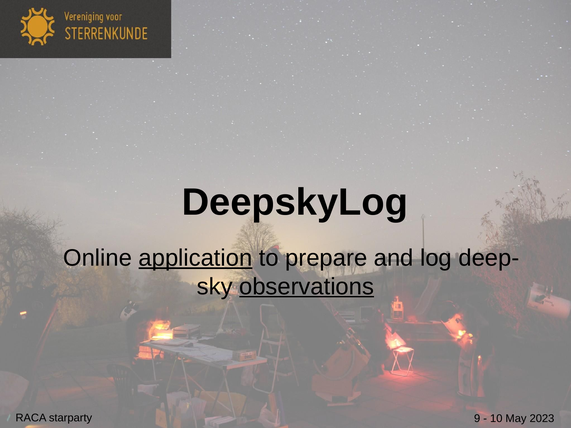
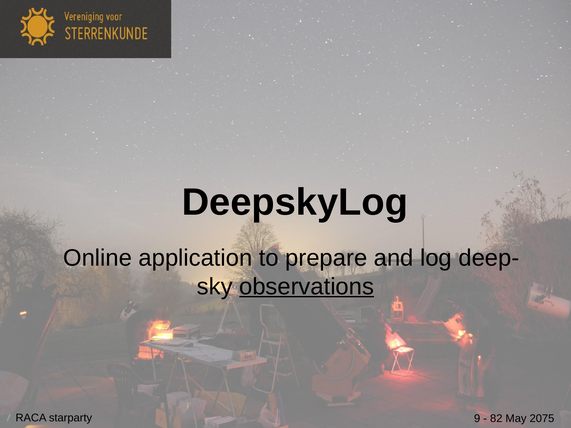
application underline: present -> none
10: 10 -> 82
2023: 2023 -> 2075
